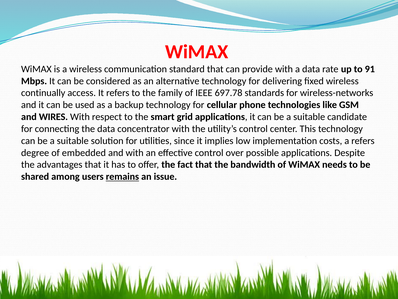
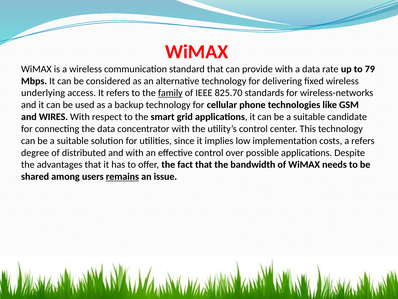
91: 91 -> 79
continually: continually -> underlying
family underline: none -> present
697.78: 697.78 -> 825.70
embedded: embedded -> distributed
